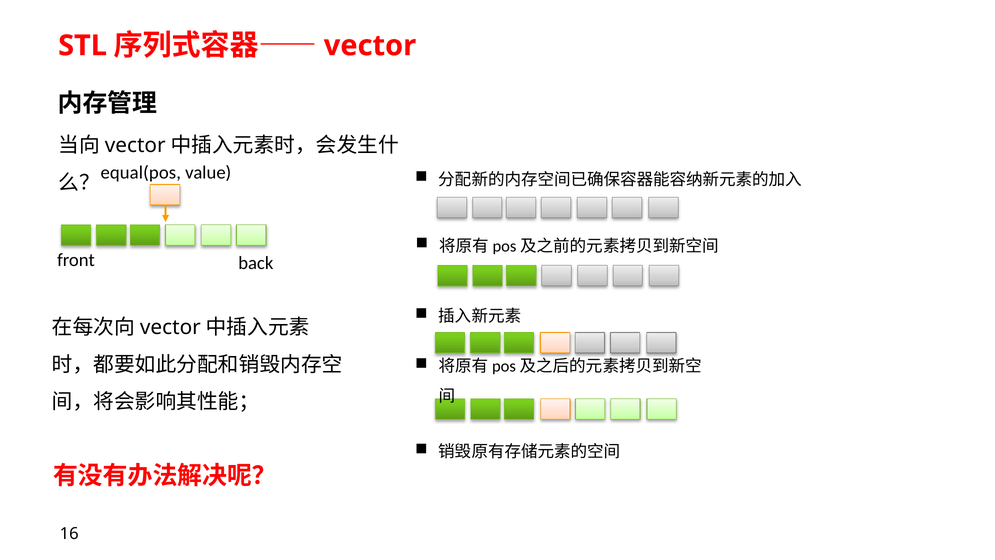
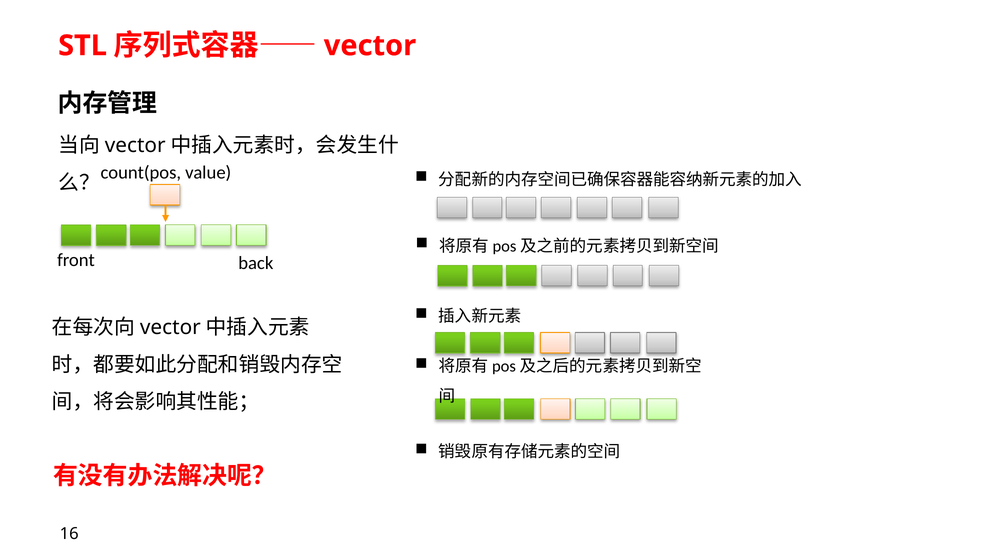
equal(pos: equal(pos -> count(pos
